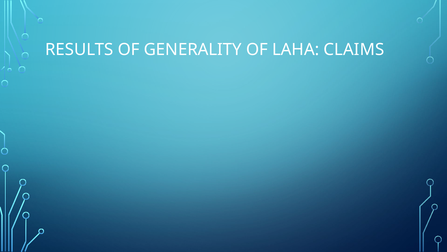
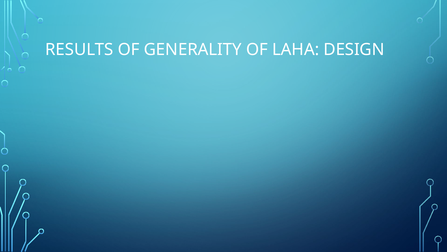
CLAIMS: CLAIMS -> DESIGN
